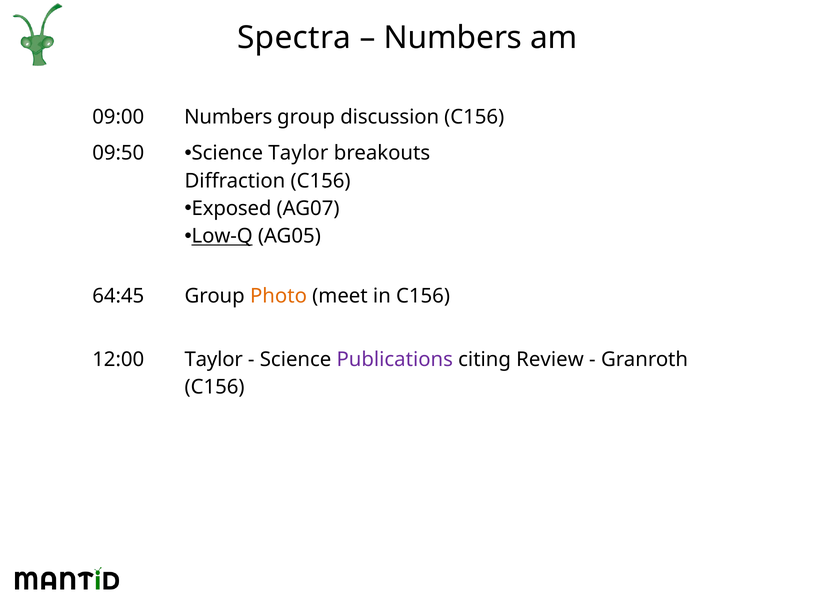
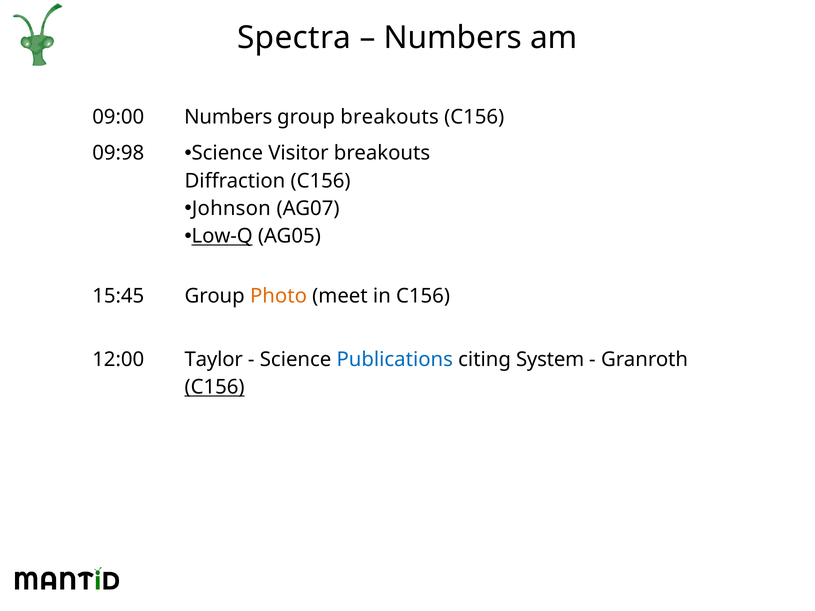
group discussion: discussion -> breakouts
09:50: 09:50 -> 09:98
Science Taylor: Taylor -> Visitor
Exposed: Exposed -> Johnson
64:45: 64:45 -> 15:45
Publications colour: purple -> blue
Review: Review -> System
C156 at (215, 387) underline: none -> present
